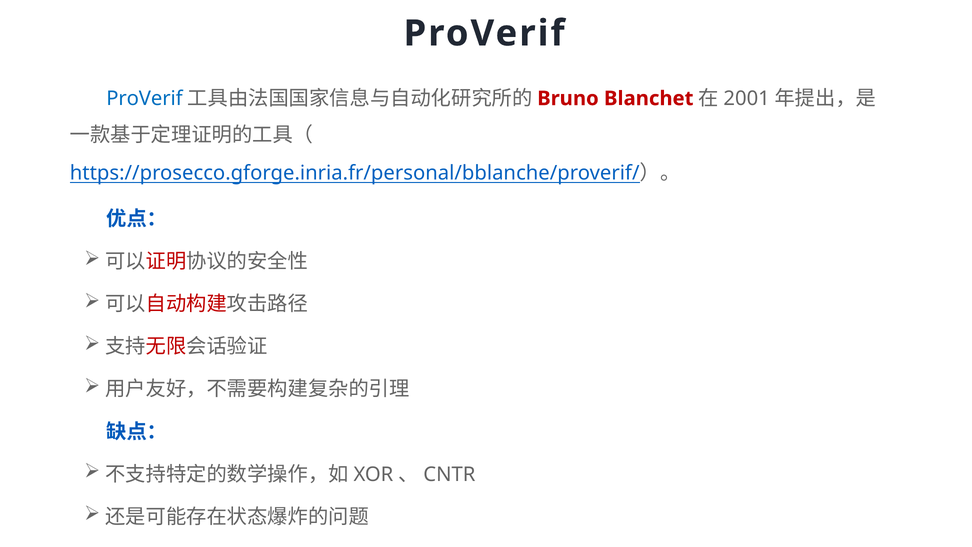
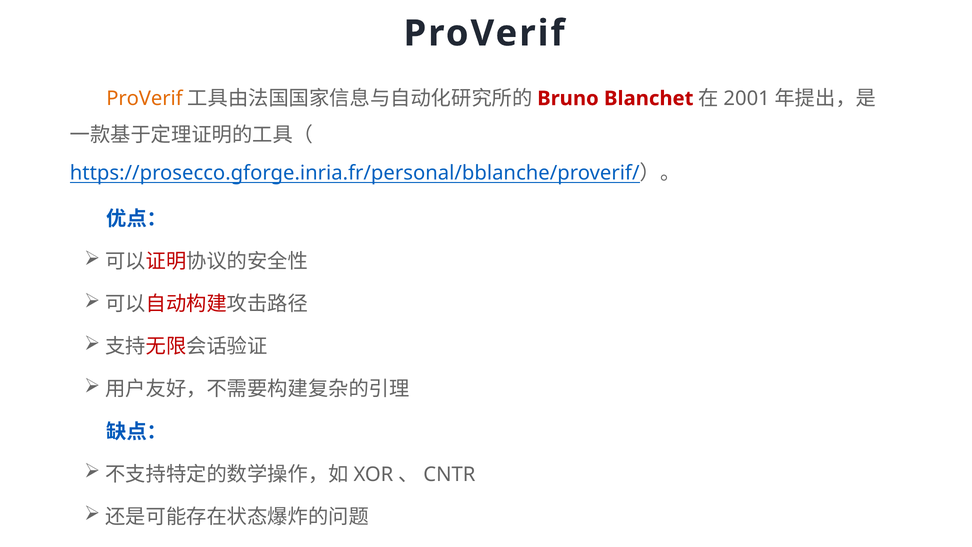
ProVerif at (144, 98) colour: blue -> orange
